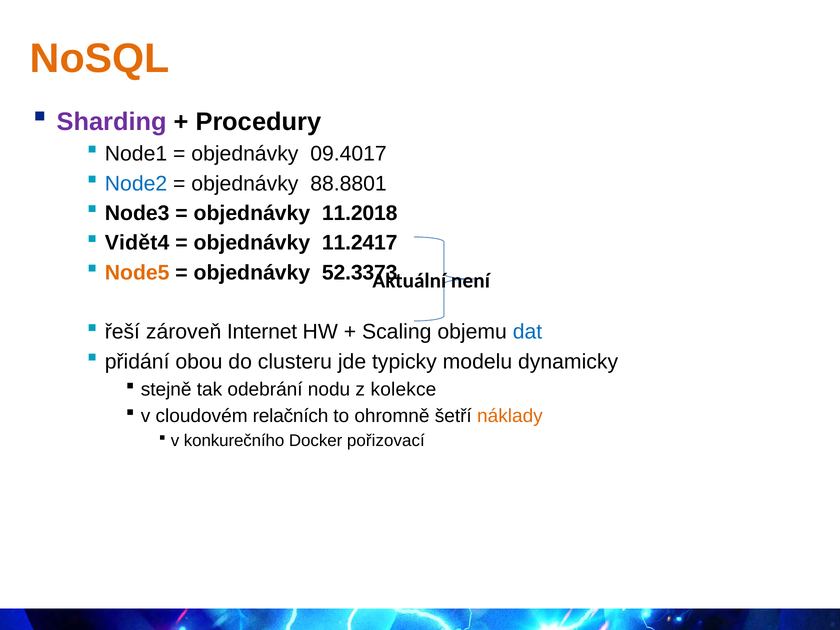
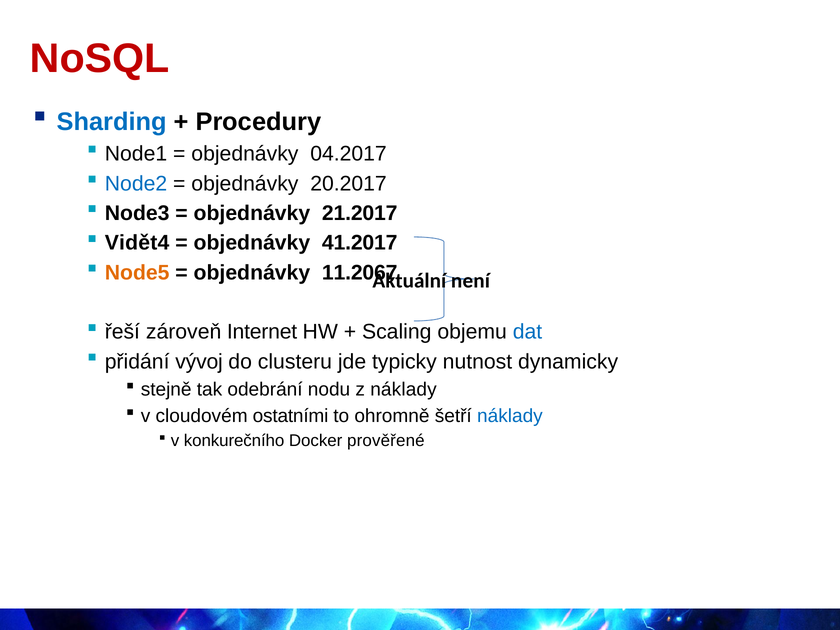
NoSQL colour: orange -> red
Sharding colour: purple -> blue
09.4017: 09.4017 -> 04.2017
88.8801: 88.8801 -> 20.2017
11.2018: 11.2018 -> 21.2017
11.2417: 11.2417 -> 41.2017
52.3373: 52.3373 -> 11.2067
obou: obou -> vývoj
modelu: modelu -> nutnost
z kolekce: kolekce -> náklady
relačních: relačních -> ostatními
náklady at (510, 416) colour: orange -> blue
pořizovací: pořizovací -> prověřené
